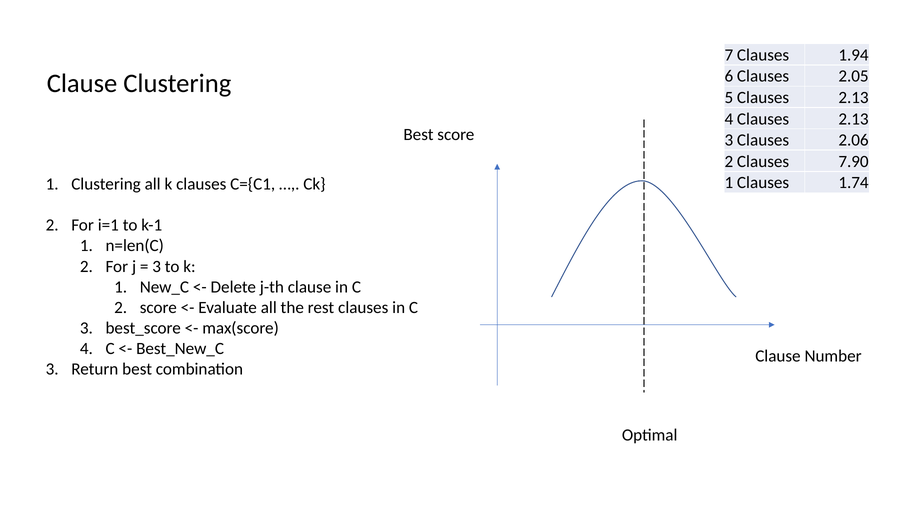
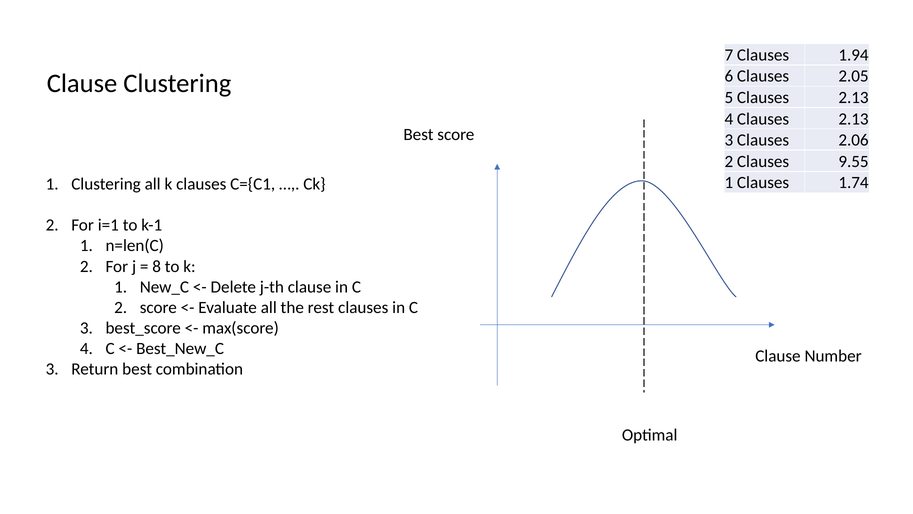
7.90: 7.90 -> 9.55
3 at (157, 266): 3 -> 8
